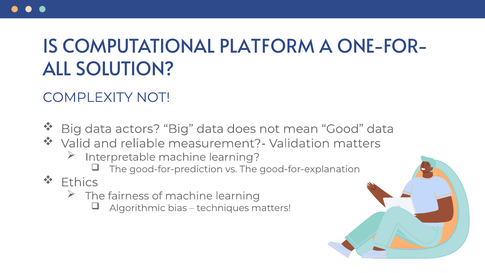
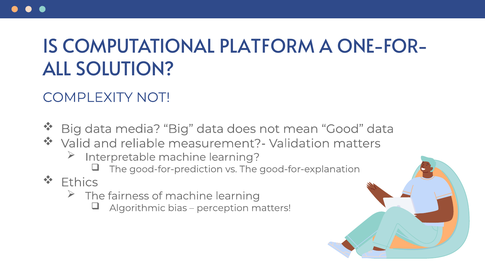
actors: actors -> media
techniques: techniques -> perception
